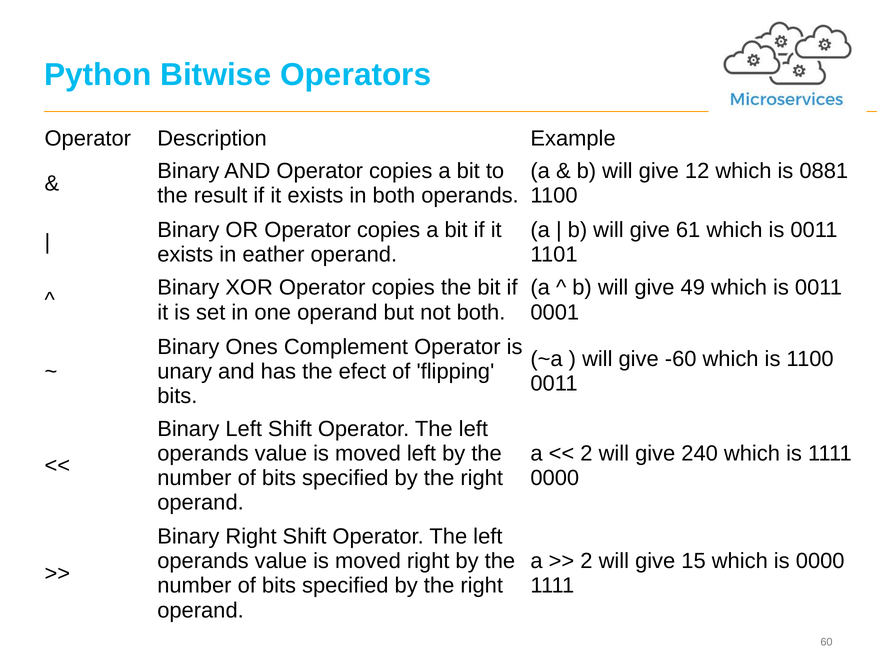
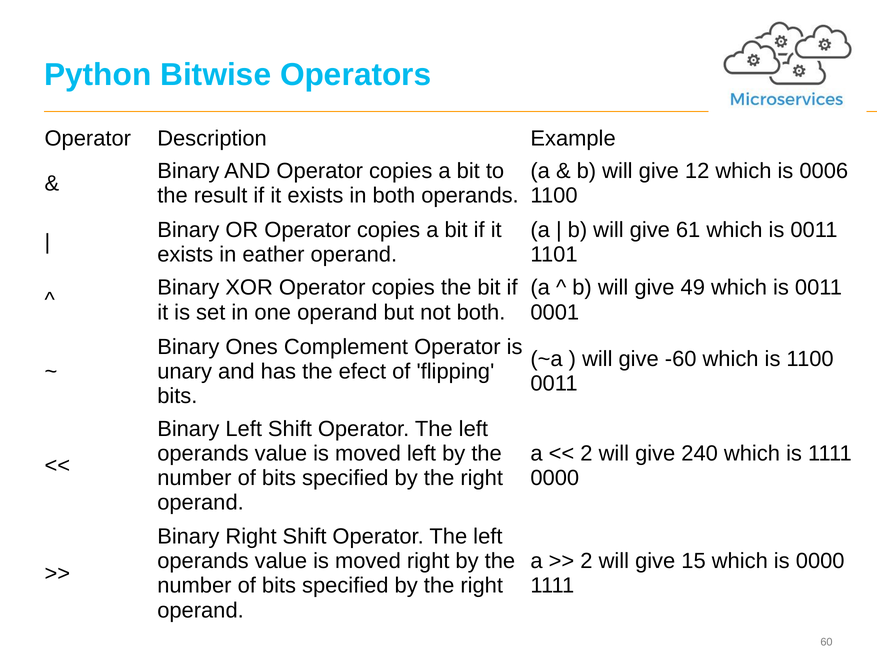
0881: 0881 -> 0006
